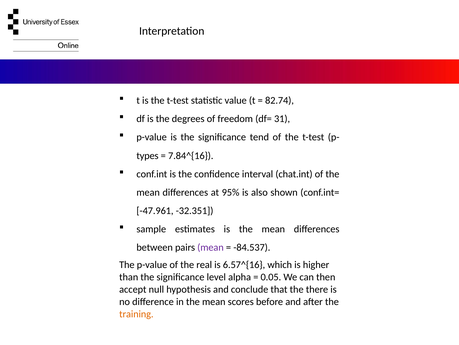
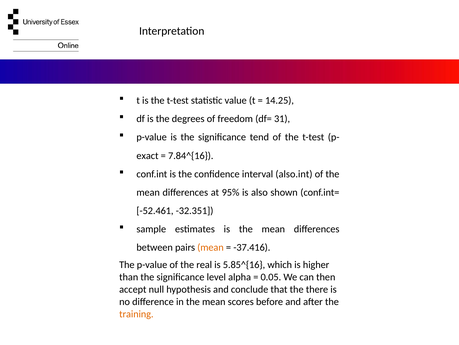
82.74: 82.74 -> 14.25
types: types -> exact
chat.int: chat.int -> also.int
-47.961: -47.961 -> -52.461
mean at (210, 247) colour: purple -> orange
-84.537: -84.537 -> -37.416
6.57^{16: 6.57^{16 -> 5.85^{16
